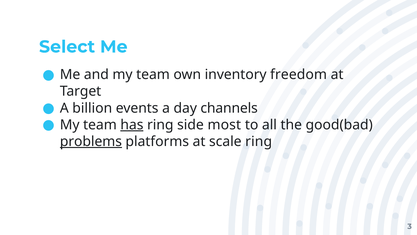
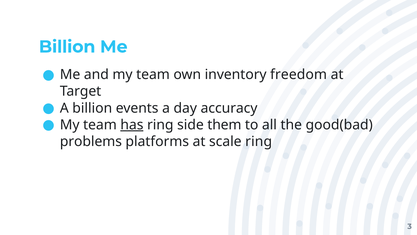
Select at (67, 47): Select -> Billion
channels: channels -> accuracy
most: most -> them
problems underline: present -> none
